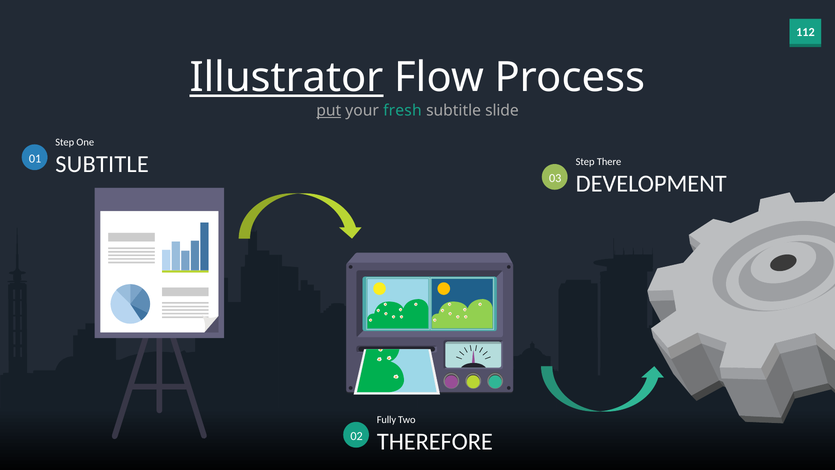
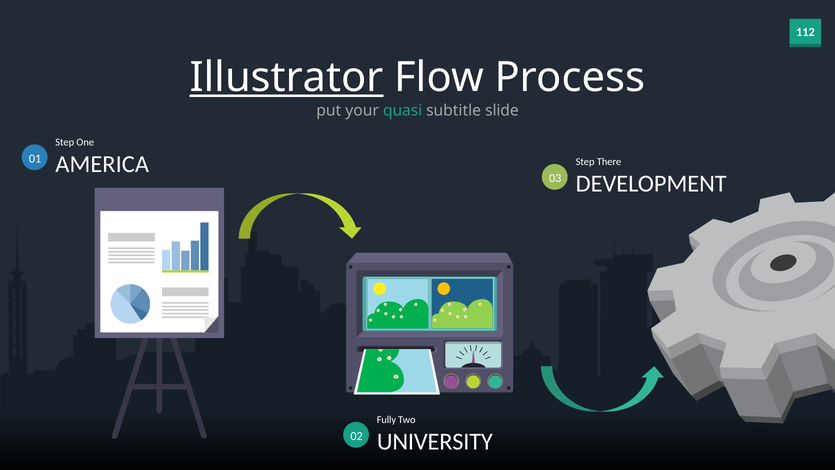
put underline: present -> none
fresh: fresh -> quasi
SUBTITLE at (102, 164): SUBTITLE -> AMERICA
THEREFORE: THEREFORE -> UNIVERSITY
